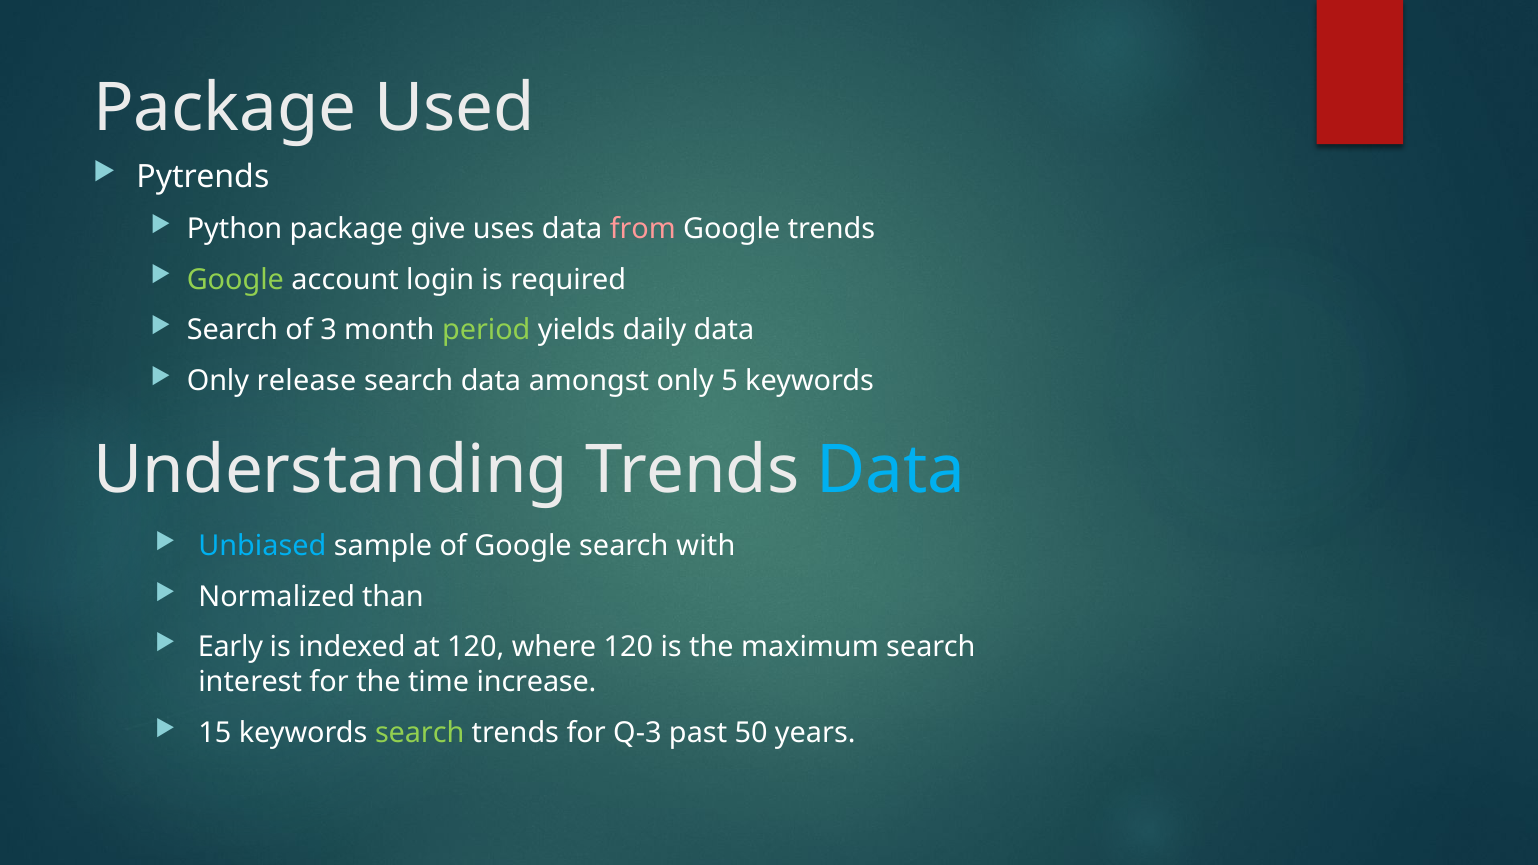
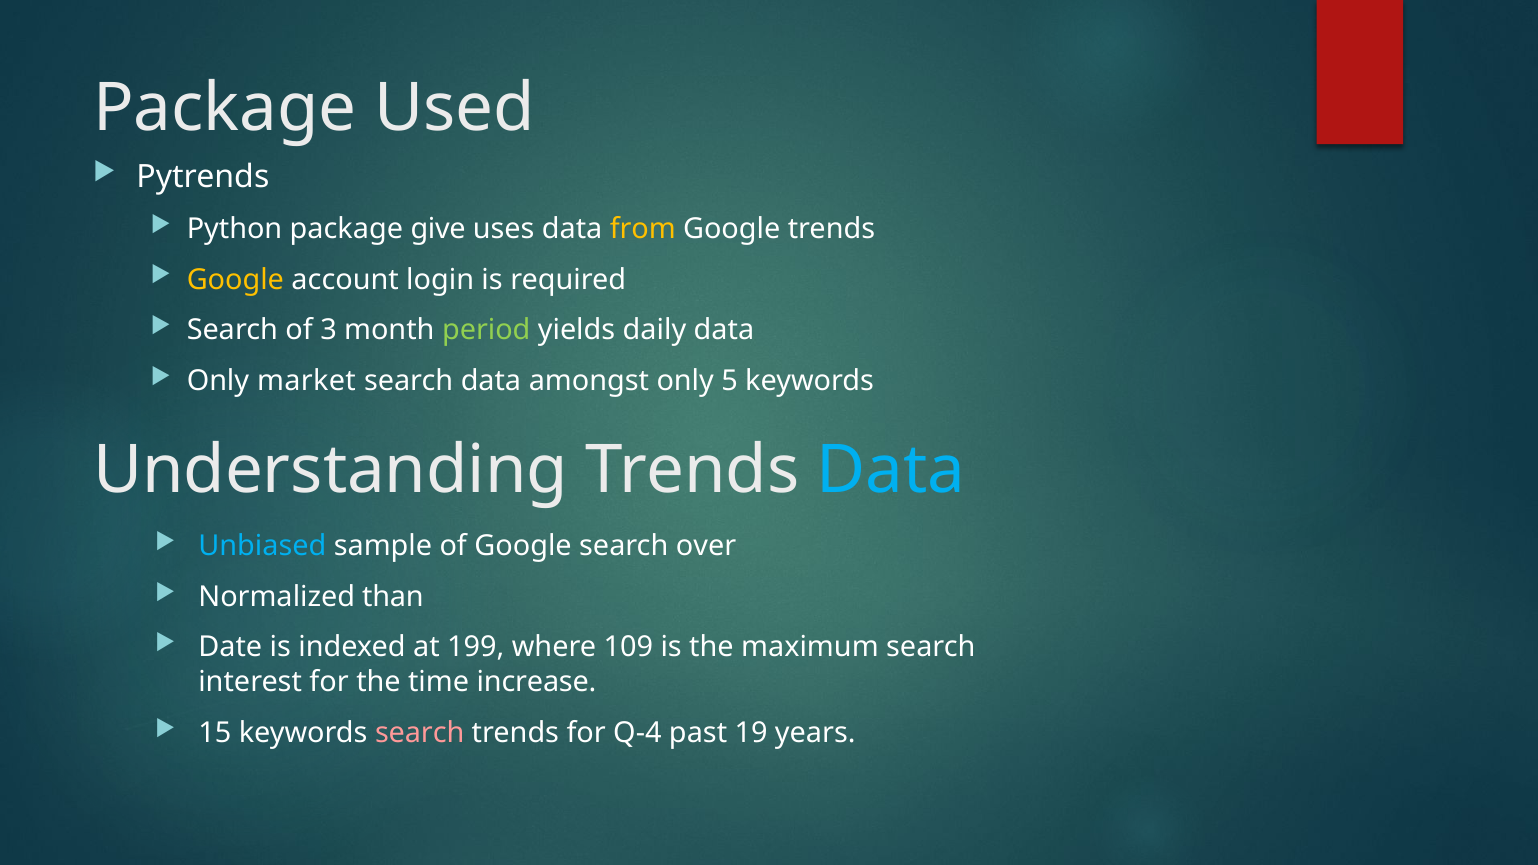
from colour: pink -> yellow
Google at (235, 280) colour: light green -> yellow
release: release -> market
with: with -> over
Early: Early -> Date
at 120: 120 -> 199
where 120: 120 -> 109
search at (420, 733) colour: light green -> pink
Q-3: Q-3 -> Q-4
50: 50 -> 19
